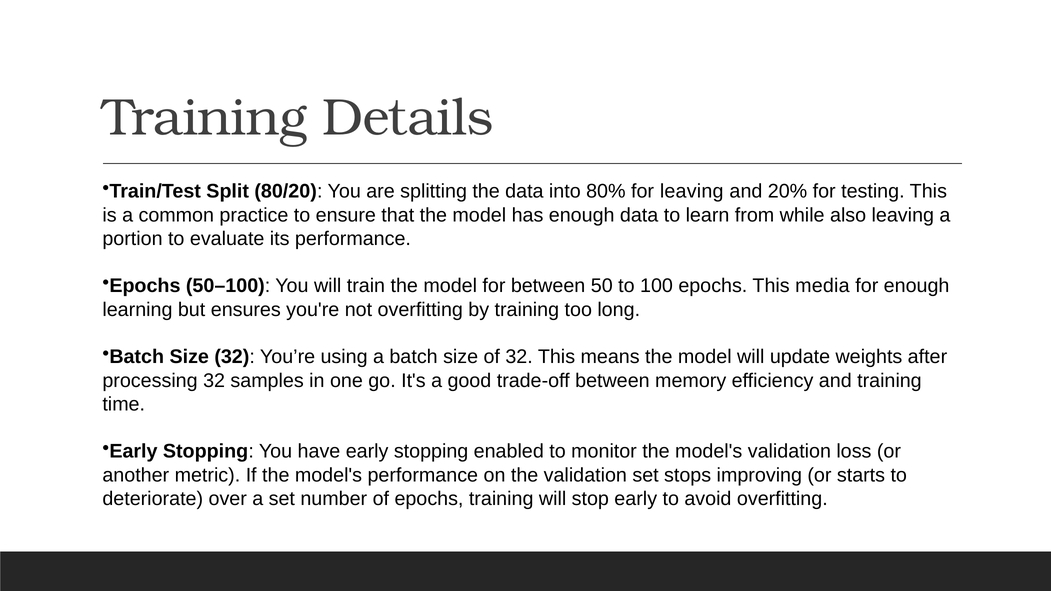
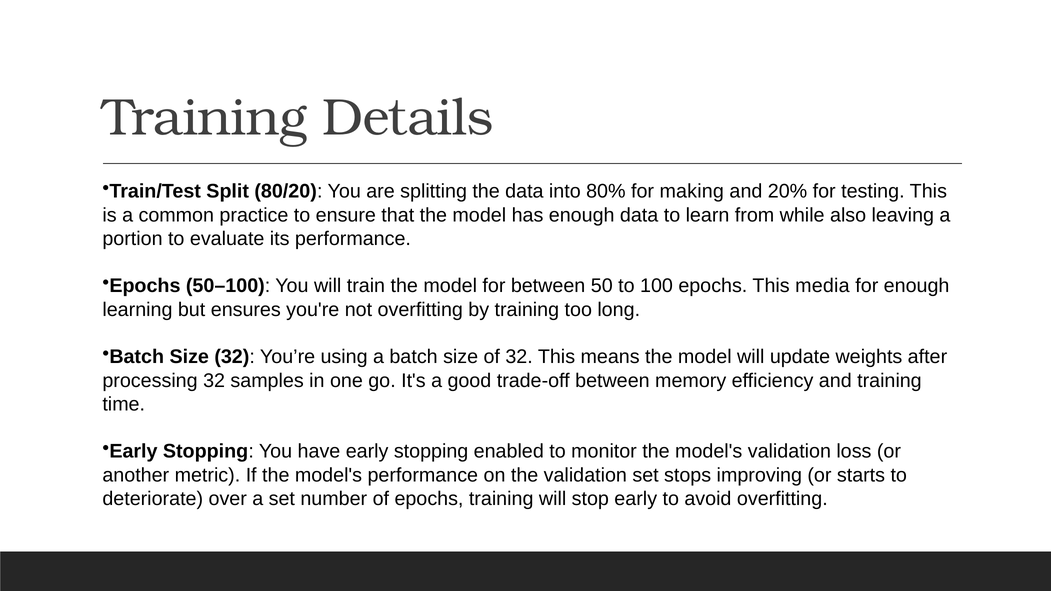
for leaving: leaving -> making
